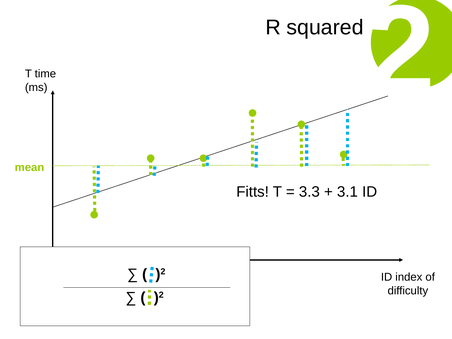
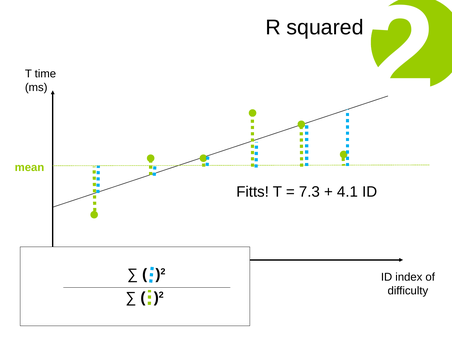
3.3: 3.3 -> 7.3
3.1: 3.1 -> 4.1
